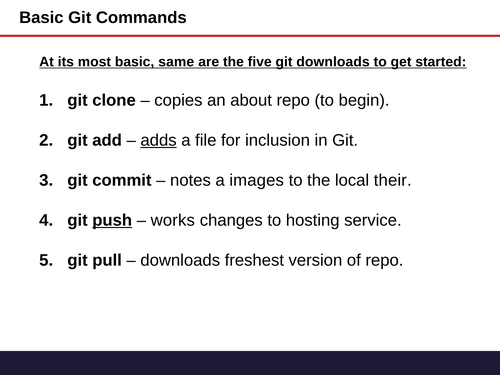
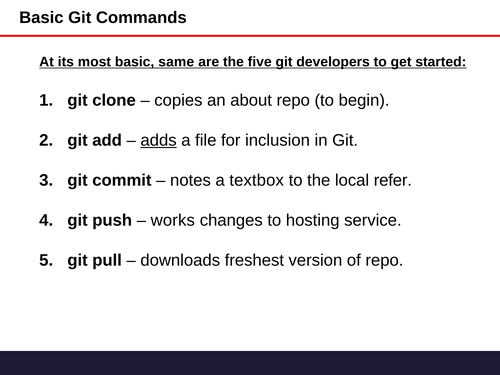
git downloads: downloads -> developers
images: images -> textbox
their: their -> refer
push underline: present -> none
